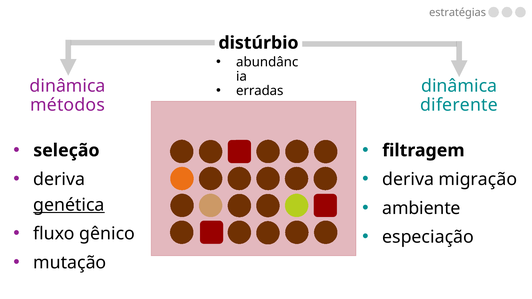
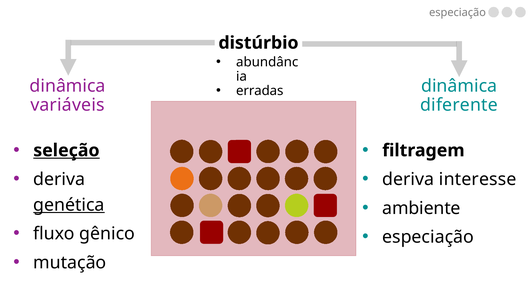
estratégias at (458, 12): estratégias -> especiação
métodos: métodos -> variáveis
seleção underline: none -> present
migração: migração -> interesse
